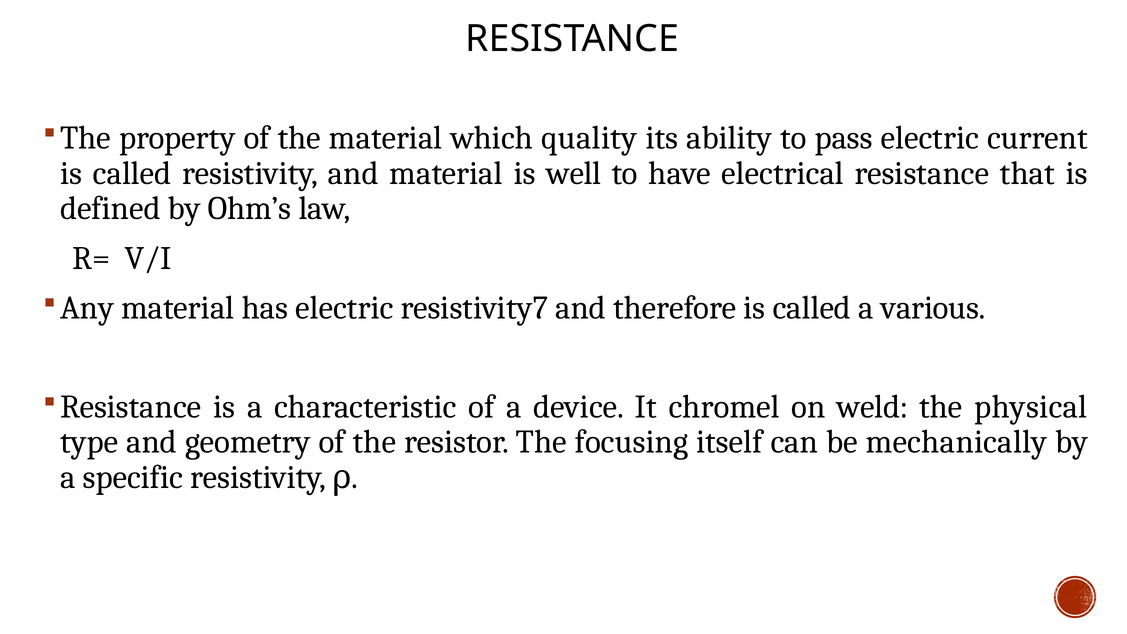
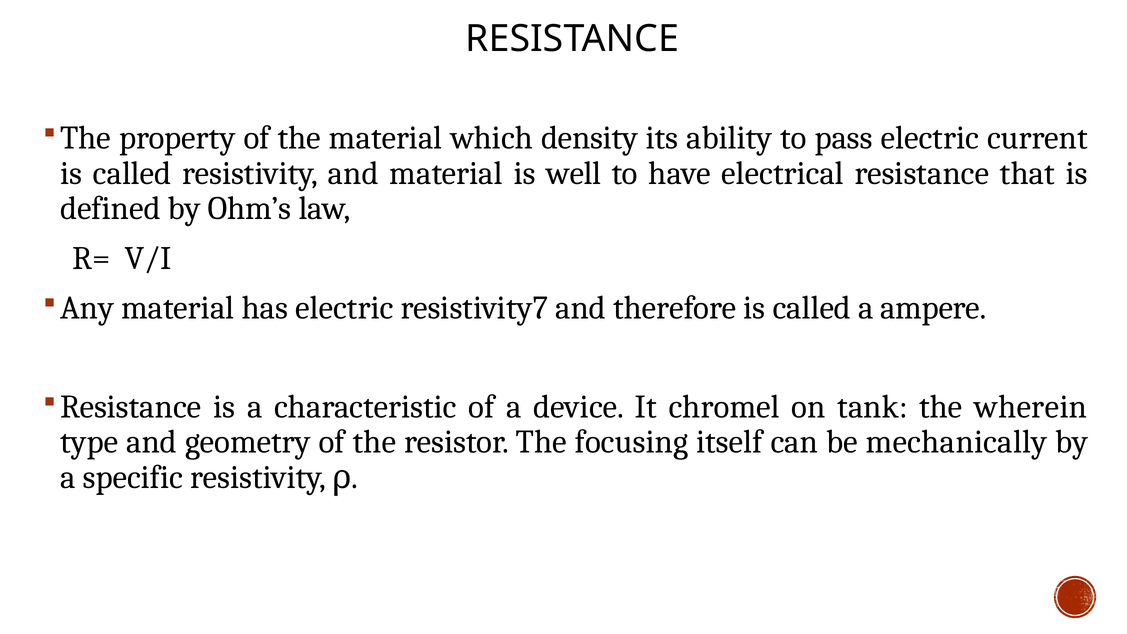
quality: quality -> density
various: various -> ampere
weld: weld -> tank
physical: physical -> wherein
